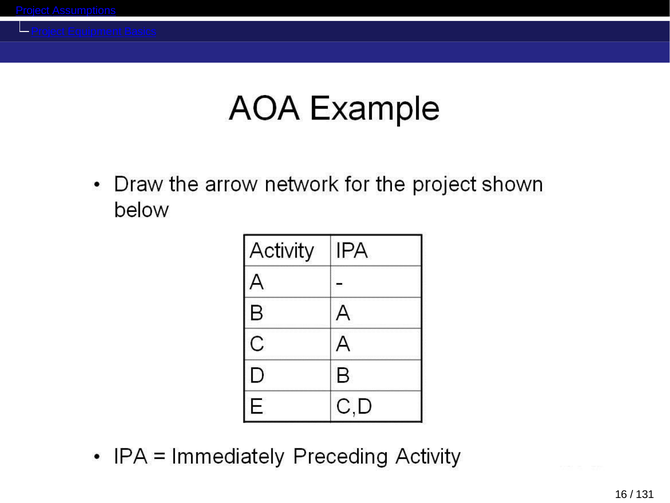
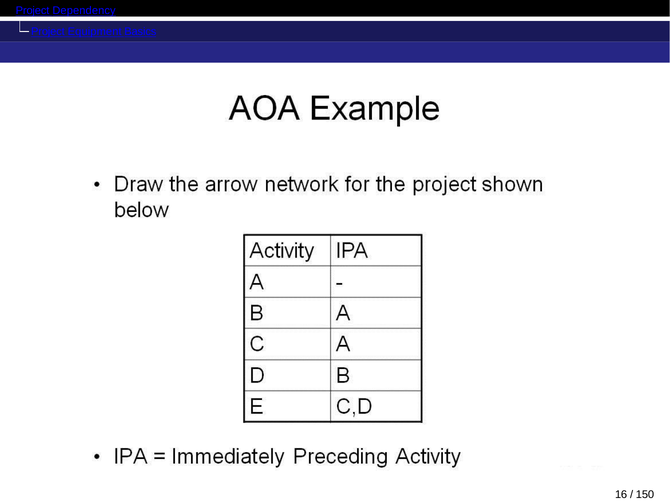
Assumptions: Assumptions -> Dependency
131: 131 -> 150
